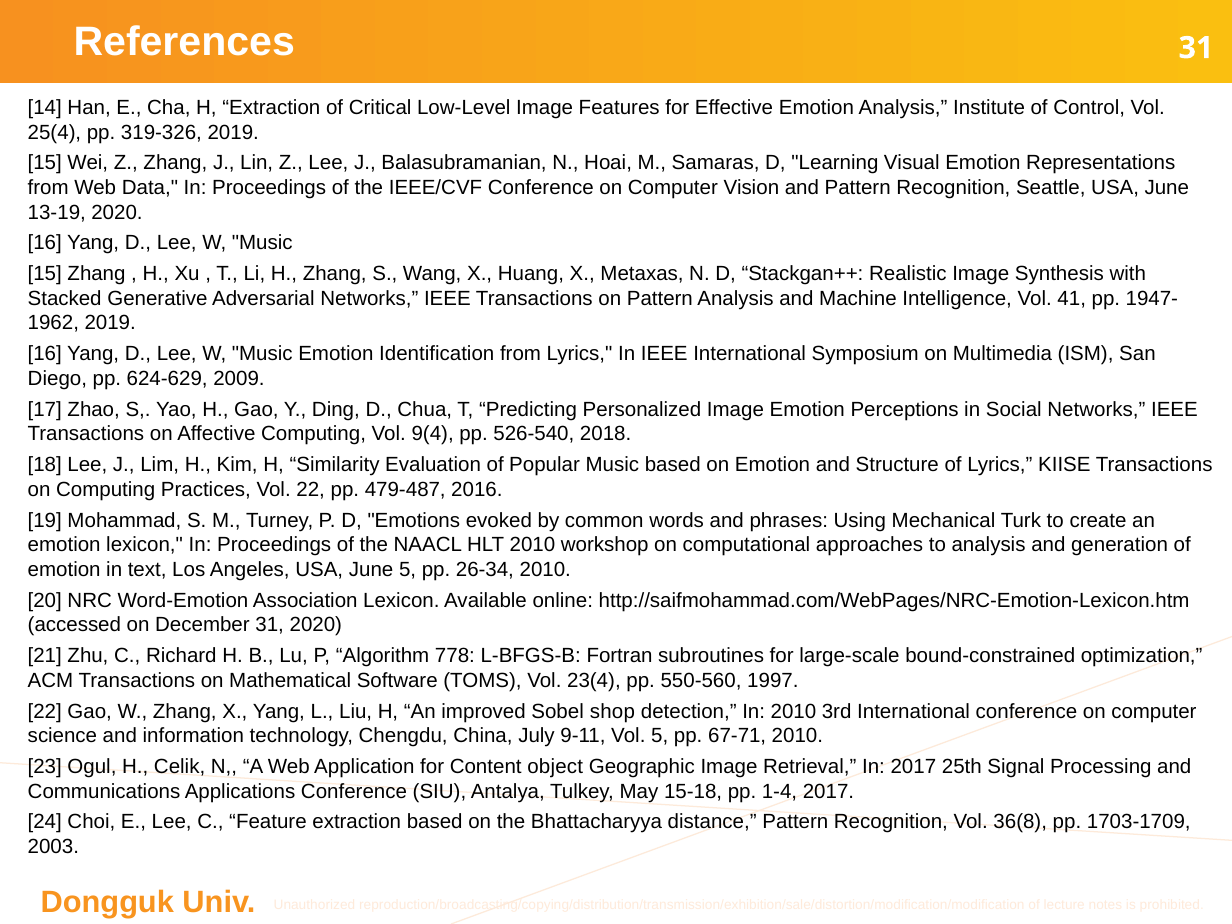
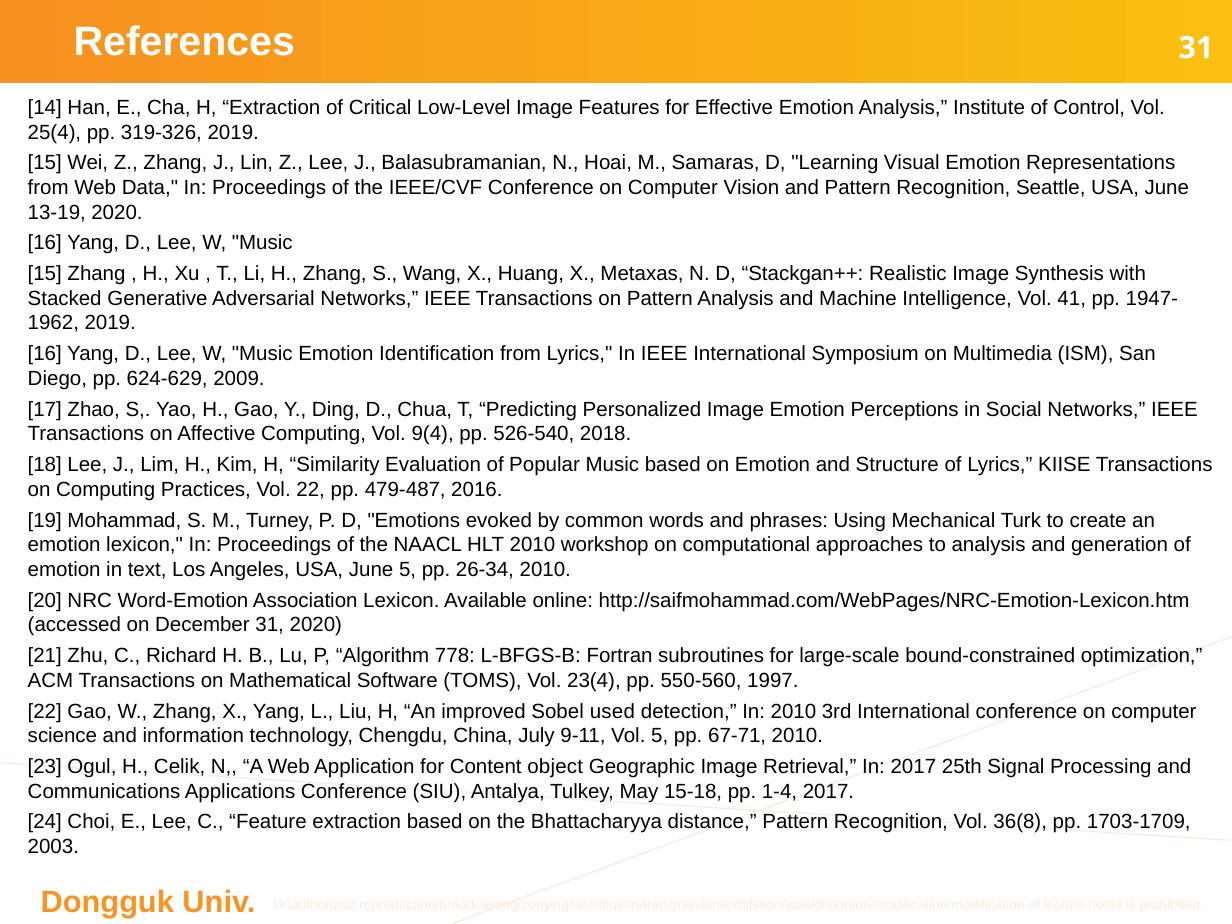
shop: shop -> used
